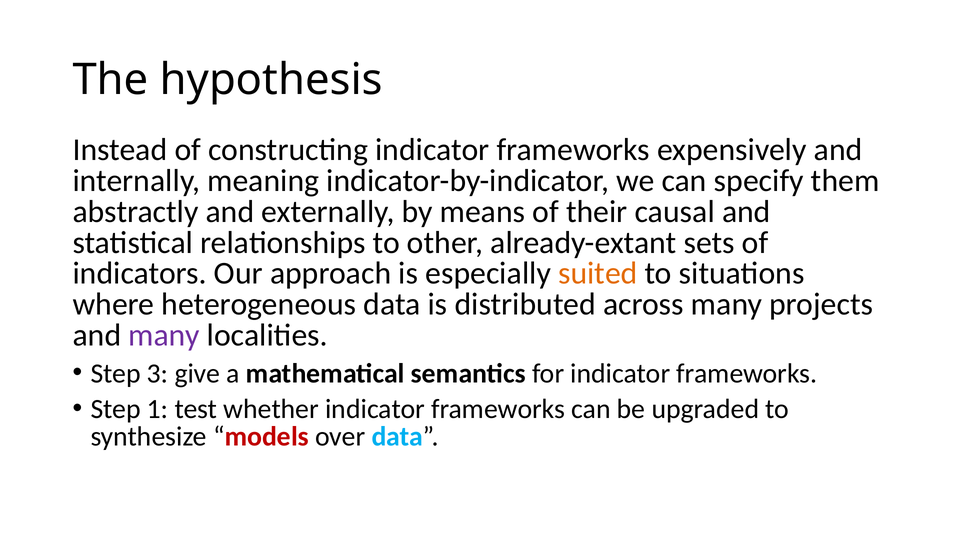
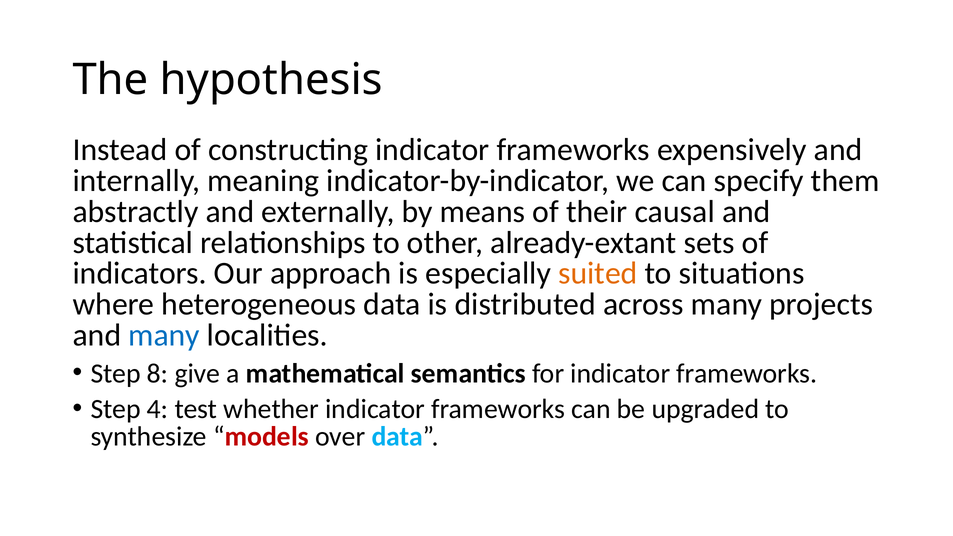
many at (164, 335) colour: purple -> blue
3: 3 -> 8
1: 1 -> 4
